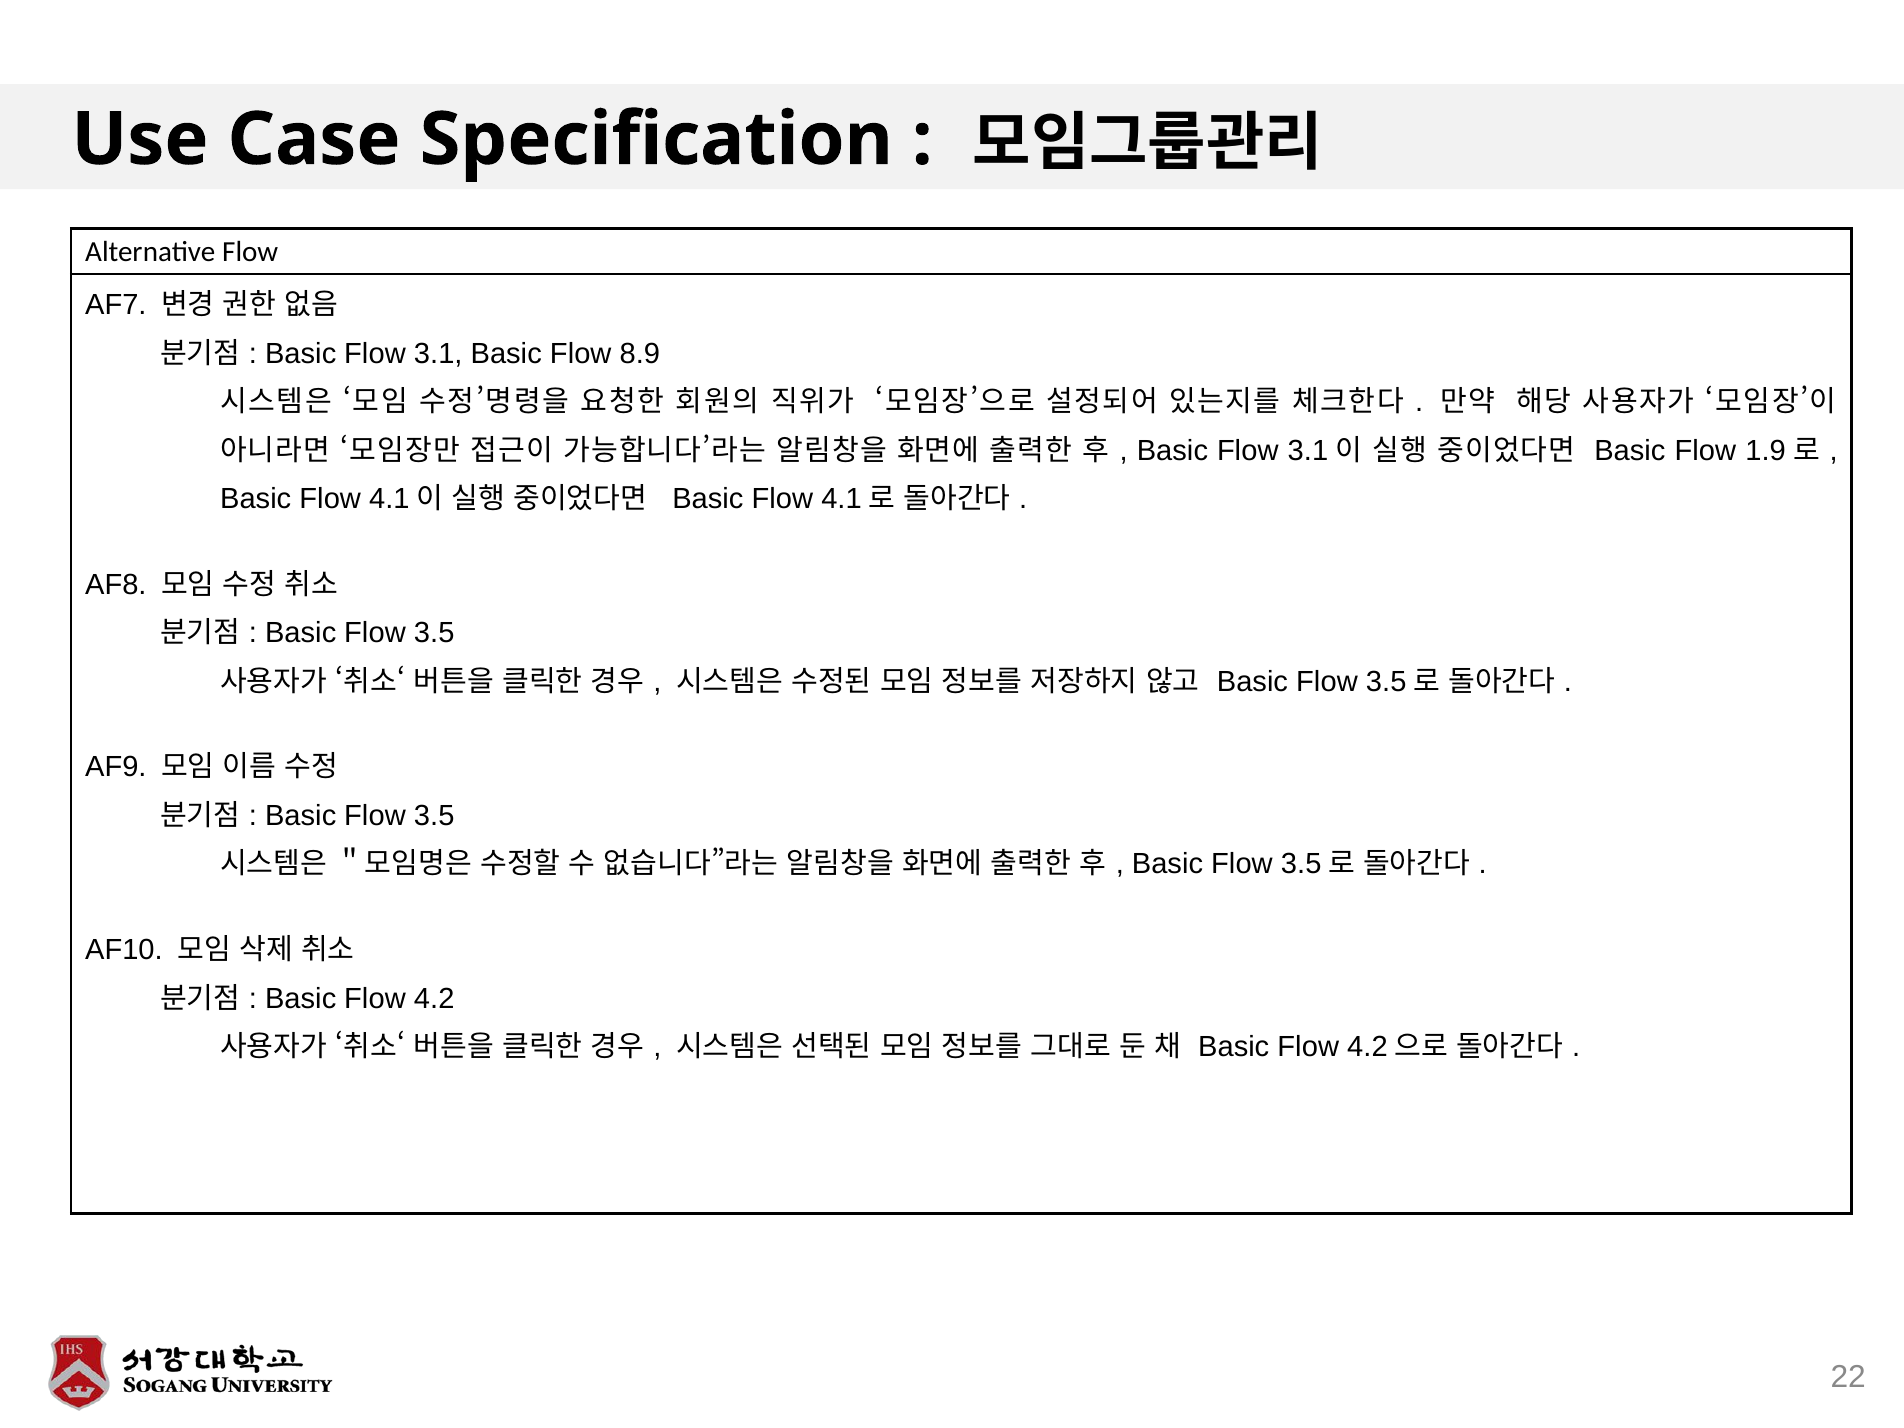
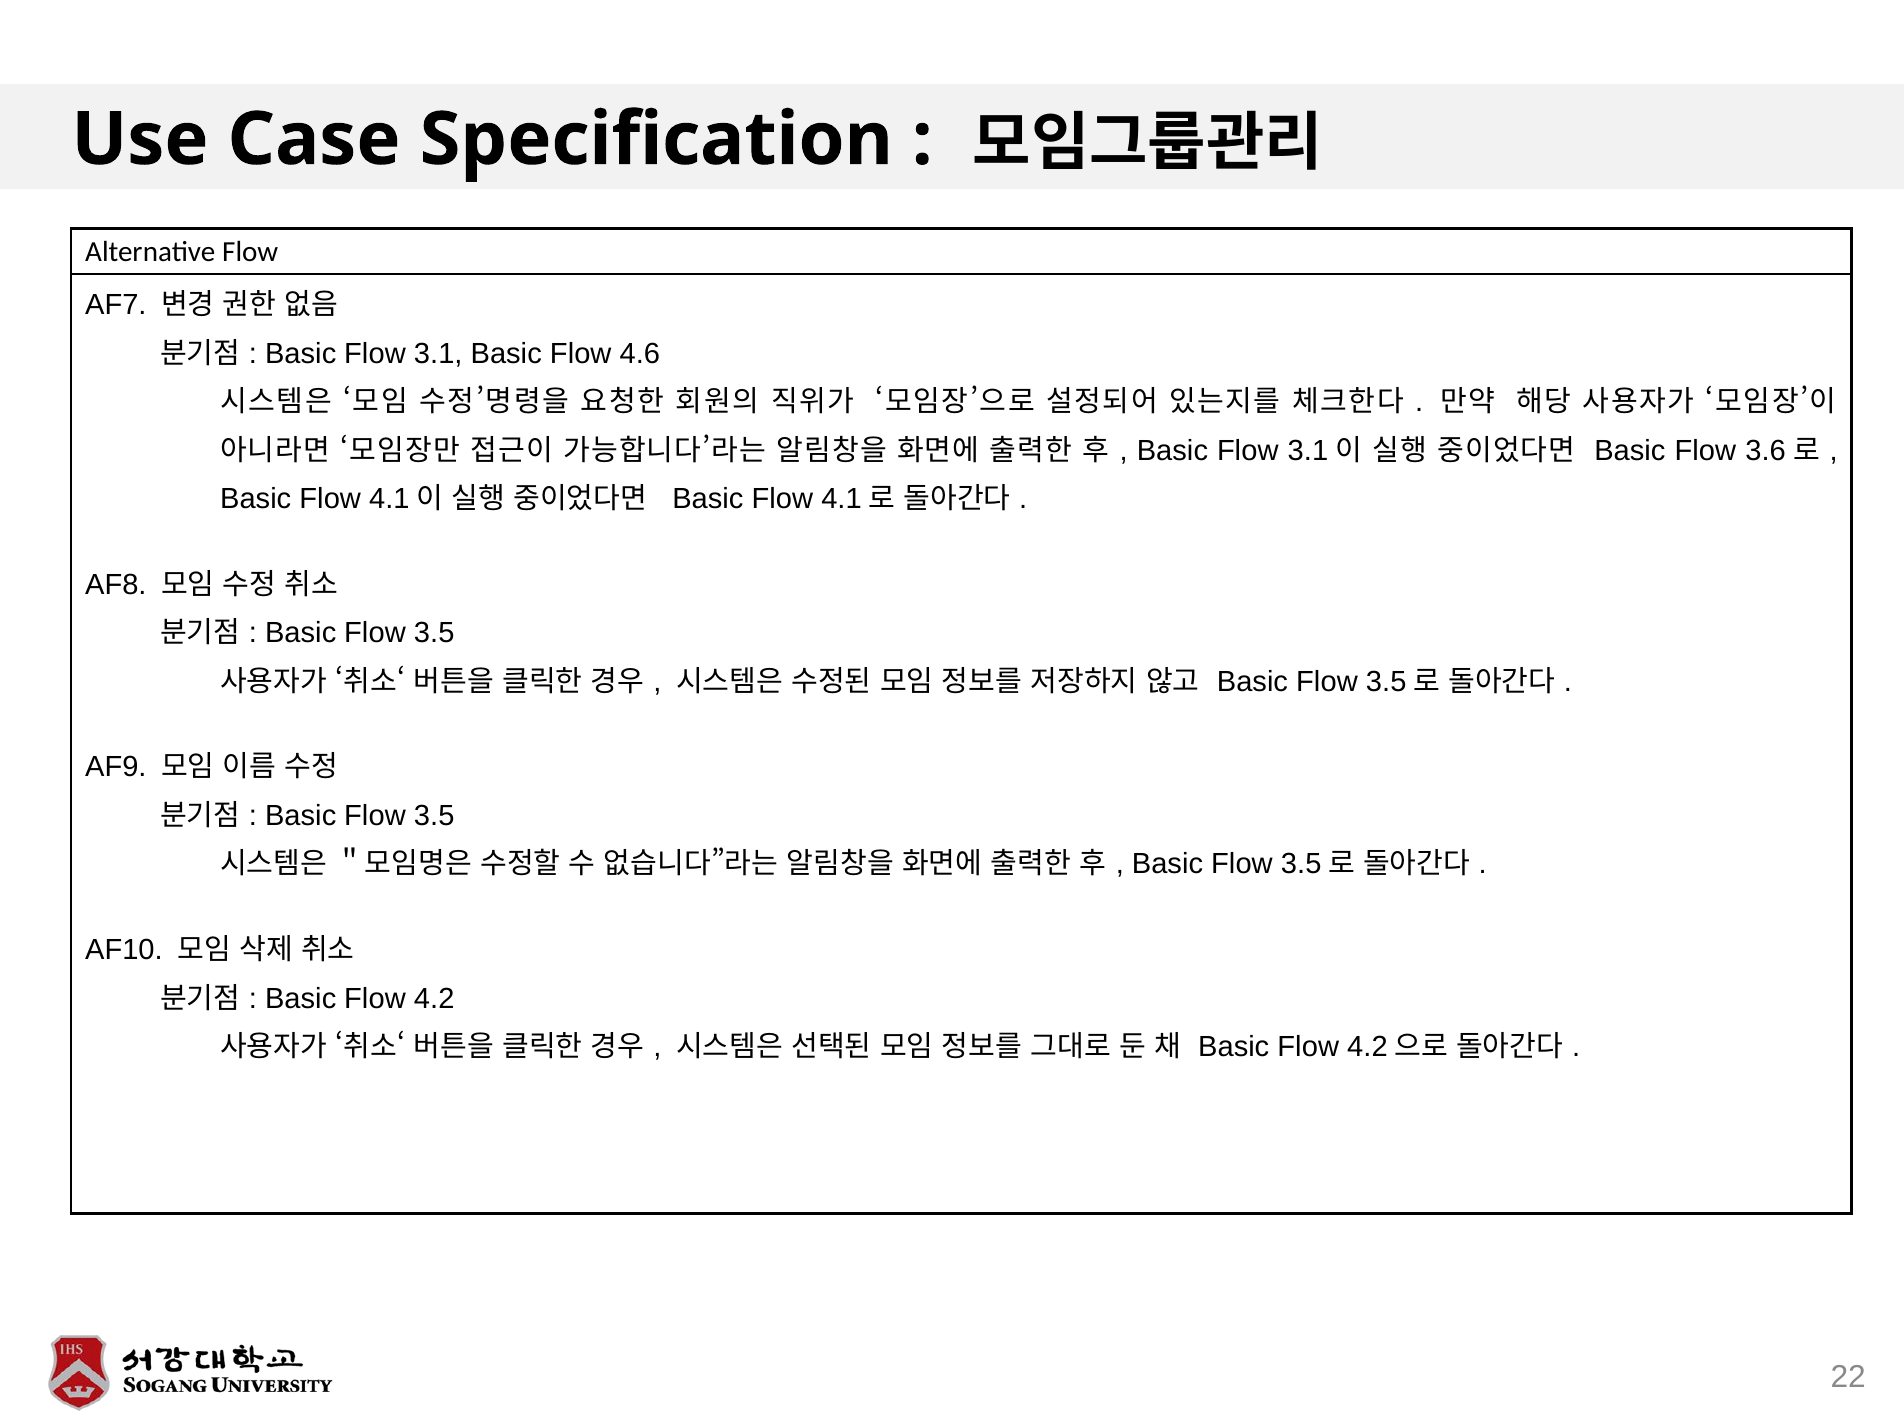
8.9: 8.9 -> 4.6
1.9: 1.9 -> 3.6
